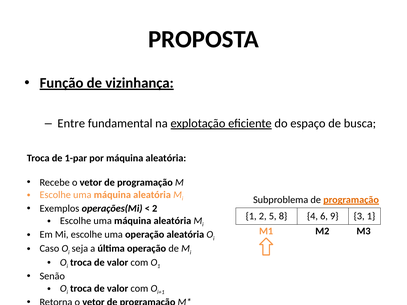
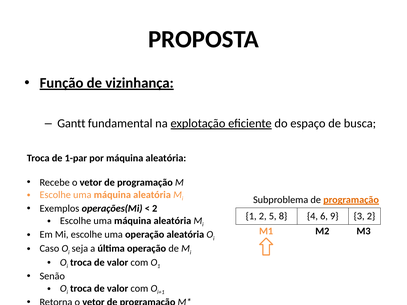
Entre: Entre -> Gantt
3 1: 1 -> 2
